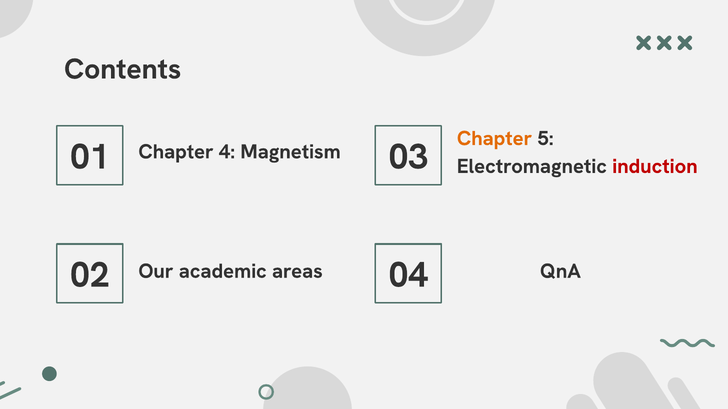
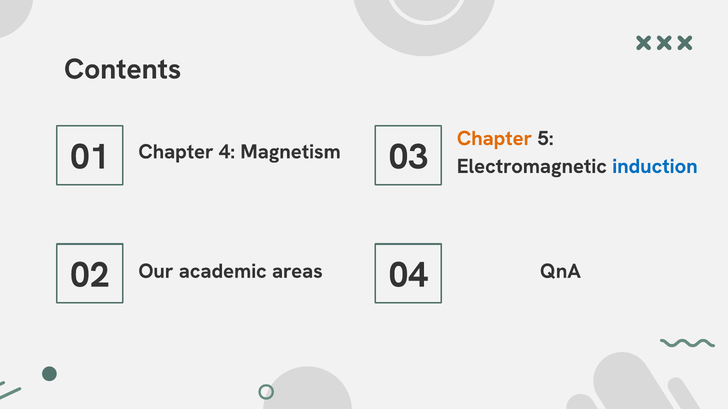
induction colour: red -> blue
